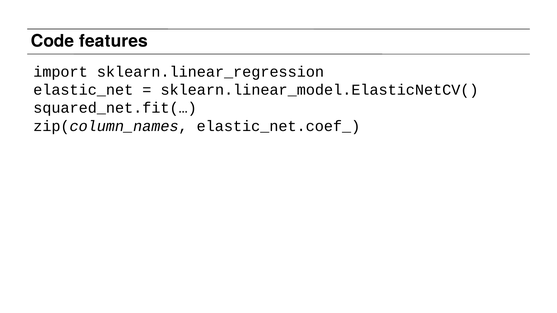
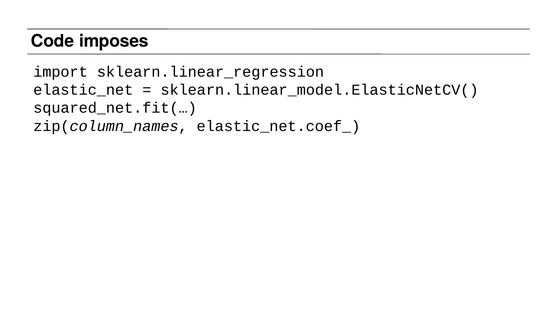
features: features -> imposes
